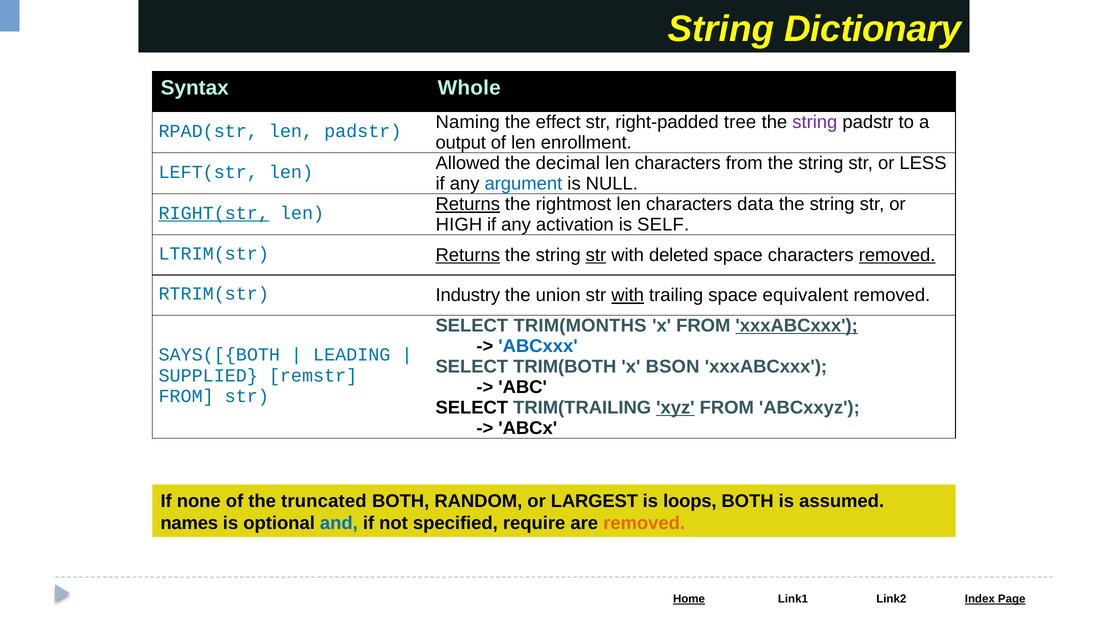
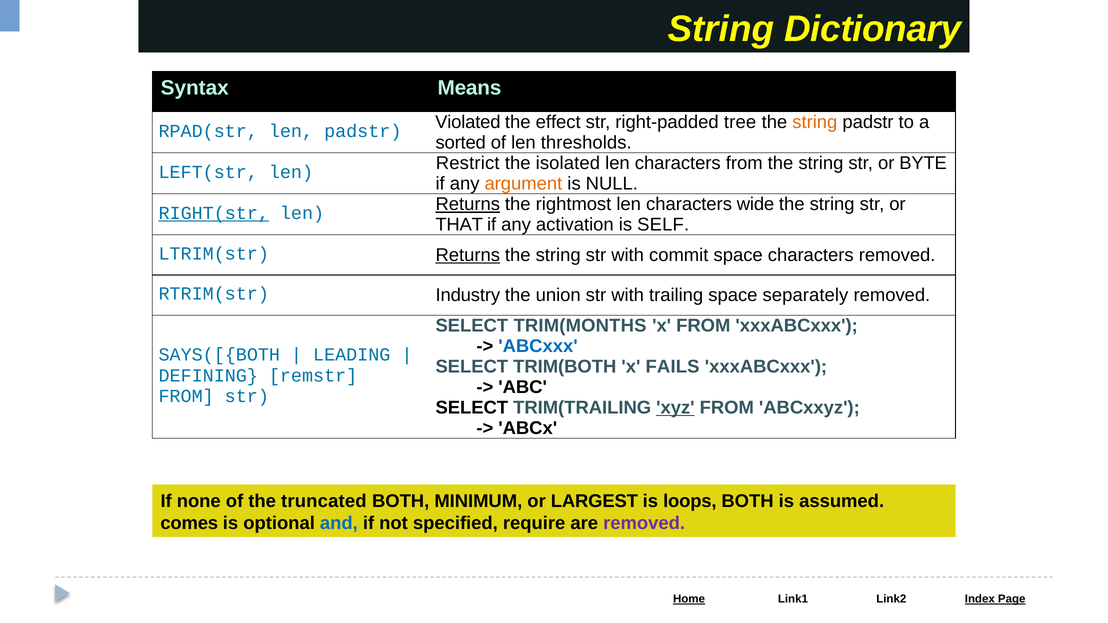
Whole: Whole -> Means
Naming: Naming -> Violated
string at (815, 122) colour: purple -> orange
output: output -> sorted
enrollment: enrollment -> thresholds
Allowed: Allowed -> Restrict
decimal: decimal -> isolated
LESS: LESS -> BYTE
argument colour: blue -> orange
data: data -> wide
HIGH: HIGH -> THAT
str at (596, 255) underline: present -> none
deleted: deleted -> commit
removed at (897, 255) underline: present -> none
with at (628, 295) underline: present -> none
equivalent: equivalent -> separately
xxxABCxxx at (797, 326) underline: present -> none
BSON: BSON -> FAILS
SUPPLIED: SUPPLIED -> DEFINING
RANDOM: RANDOM -> MINIMUM
names: names -> comes
removed at (644, 523) colour: orange -> purple
